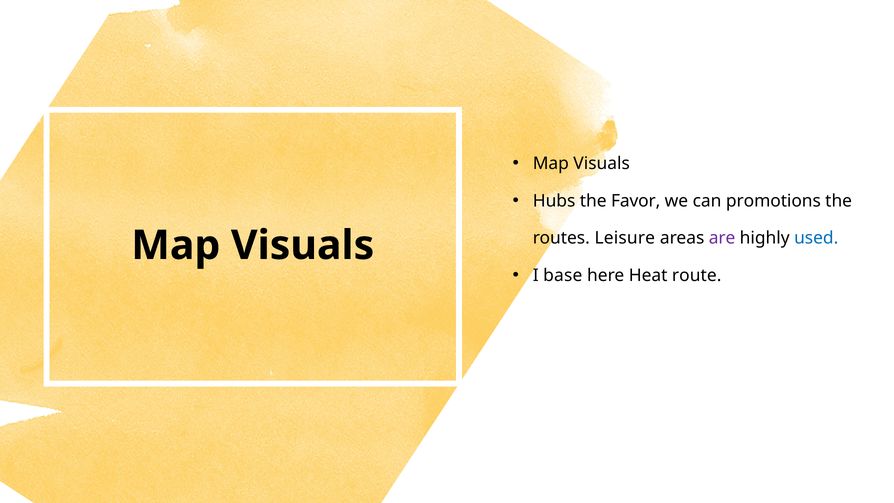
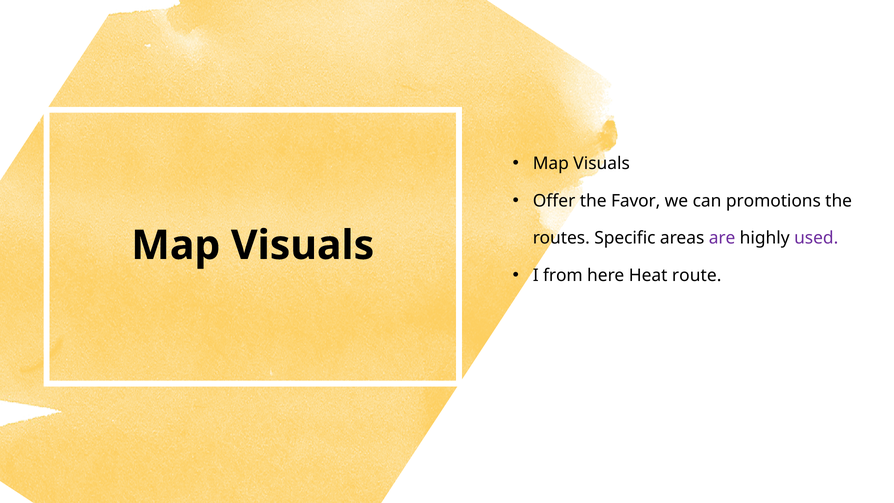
Hubs: Hubs -> Offer
Leisure: Leisure -> Specific
used colour: blue -> purple
base: base -> from
